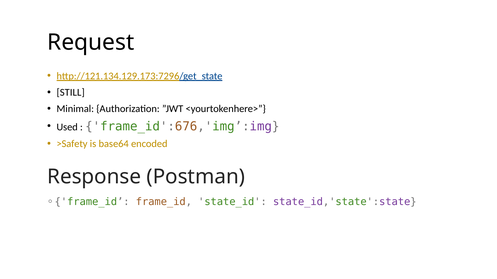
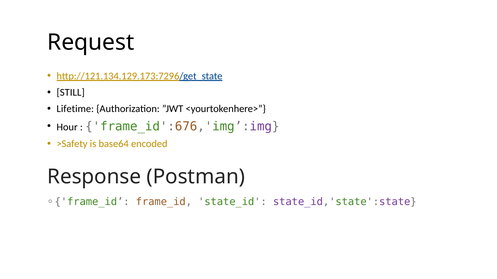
Minimal: Minimal -> Lifetime
Used: Used -> Hour
